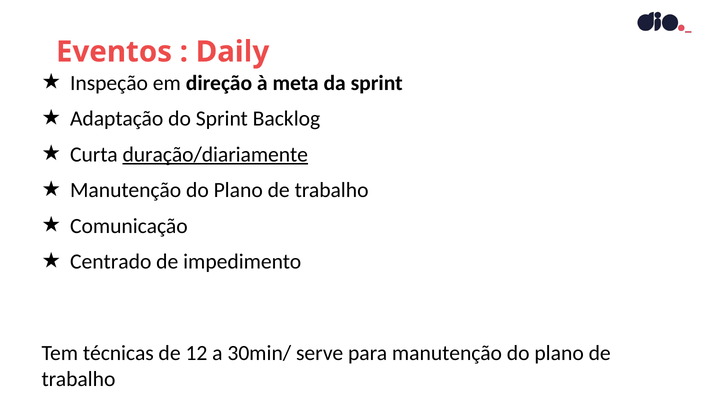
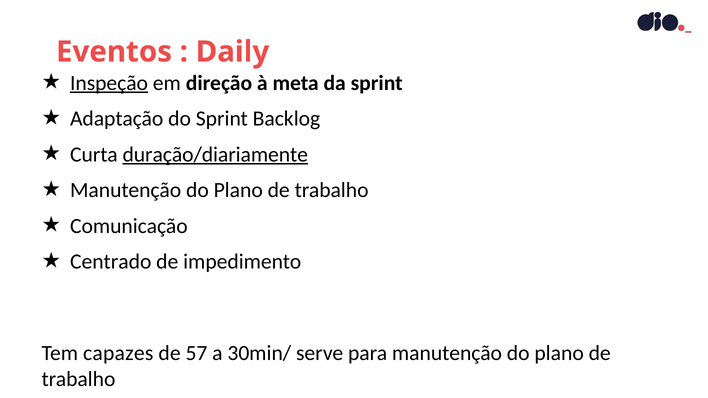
Inspeção underline: none -> present
técnicas: técnicas -> capazes
12: 12 -> 57
